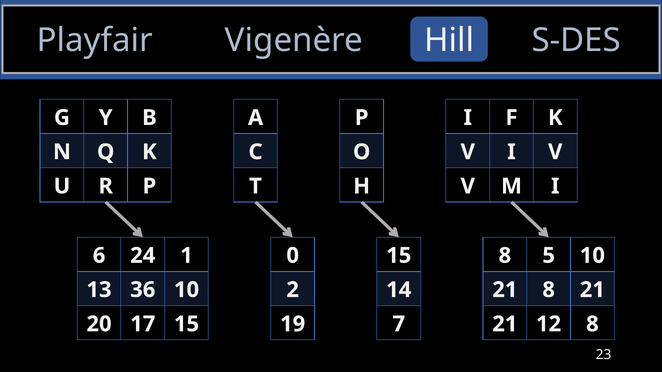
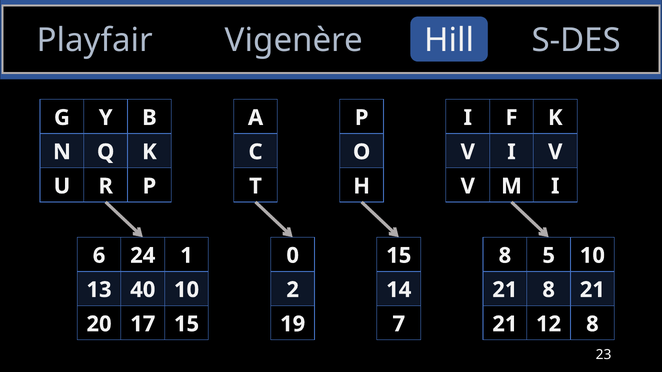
36: 36 -> 40
